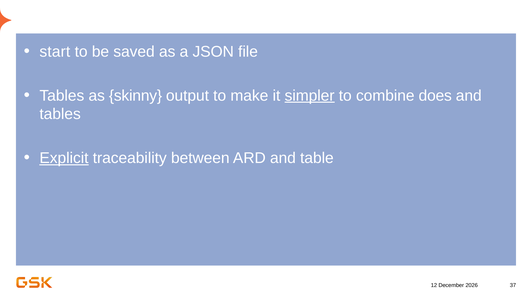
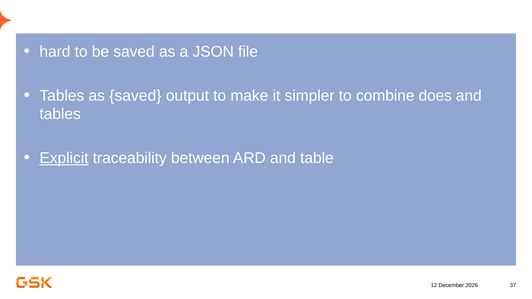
start: start -> hard
as skinny: skinny -> saved
simpler underline: present -> none
